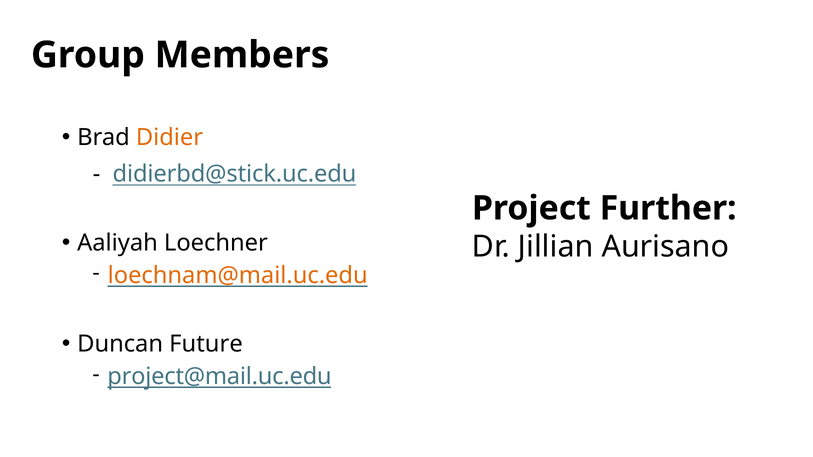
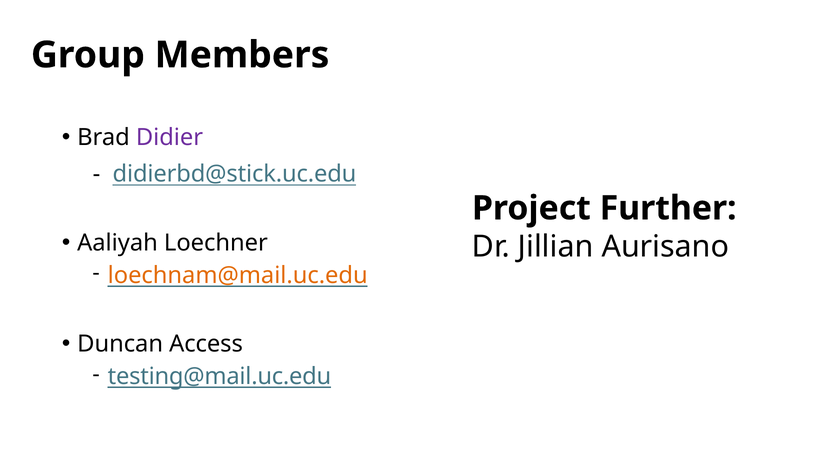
Didier colour: orange -> purple
Future: Future -> Access
project@mail.uc.edu: project@mail.uc.edu -> testing@mail.uc.edu
